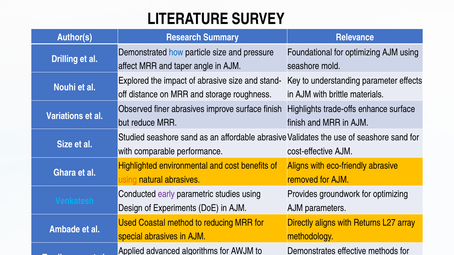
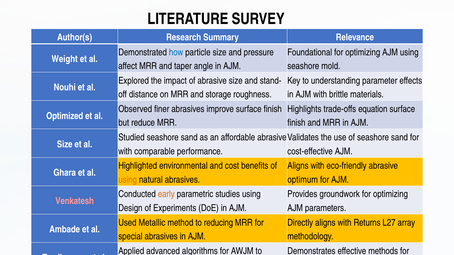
Drilling: Drilling -> Weight
enhance: enhance -> equation
Variations: Variations -> Optimized
removed: removed -> optimum
early colour: purple -> orange
Venkatesh colour: light blue -> pink
Coastal: Coastal -> Metallic
